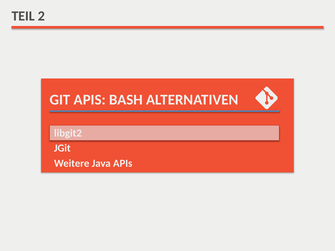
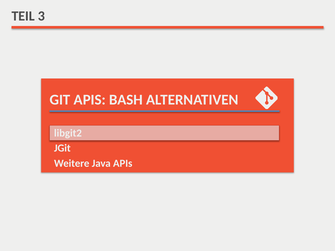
2: 2 -> 3
